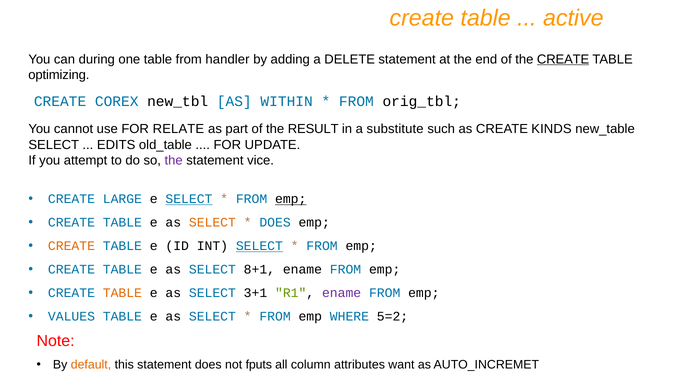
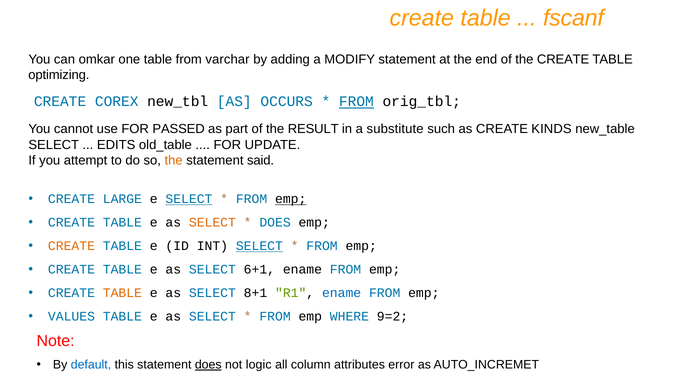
active: active -> fscanf
during: during -> omkar
handler: handler -> varchar
DELETE: DELETE -> MODIFY
CREATE at (563, 59) underline: present -> none
WITHIN: WITHIN -> OCCURS
FROM at (356, 102) underline: none -> present
RELATE: RELATE -> PASSED
the at (174, 160) colour: purple -> orange
vice: vice -> said
8+1: 8+1 -> 6+1
3+1: 3+1 -> 8+1
ename at (342, 293) colour: purple -> blue
5=2: 5=2 -> 9=2
default colour: orange -> blue
does at (208, 364) underline: none -> present
fputs: fputs -> logic
want: want -> error
